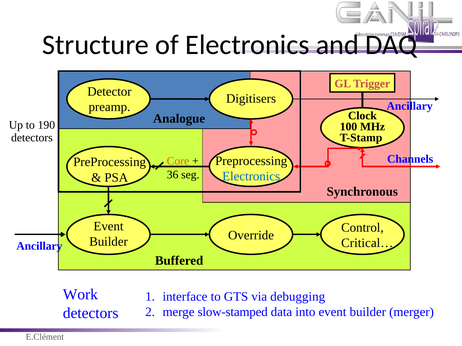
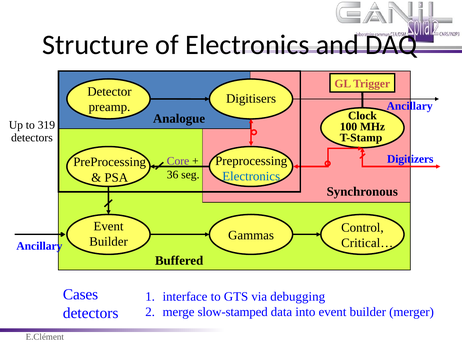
190: 190 -> 319
Channels: Channels -> Digitizers
Core colour: orange -> purple
Override: Override -> Gammas
Work: Work -> Cases
